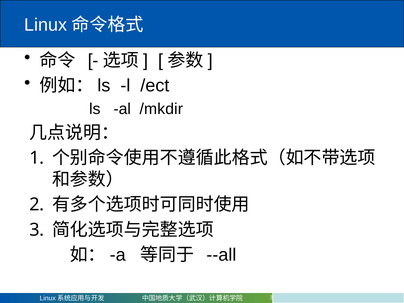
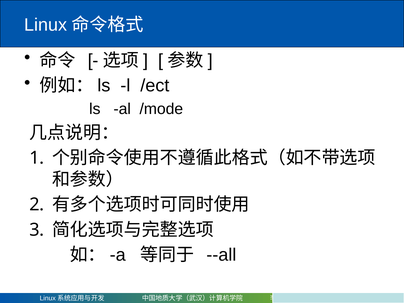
/mkdir: /mkdir -> /mode
